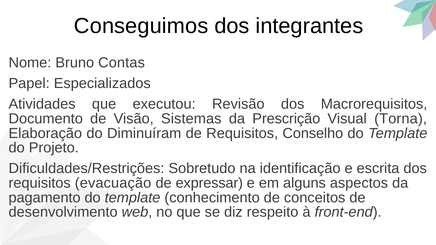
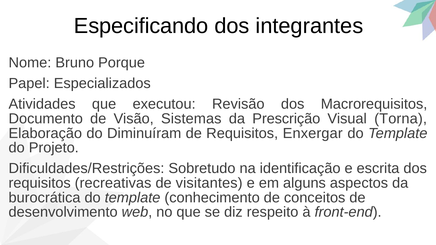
Conseguimos: Conseguimos -> Especificando
Contas: Contas -> Porque
Conselho: Conselho -> Enxergar
evacuação: evacuação -> recreativas
expressar: expressar -> visitantes
pagamento: pagamento -> burocrática
